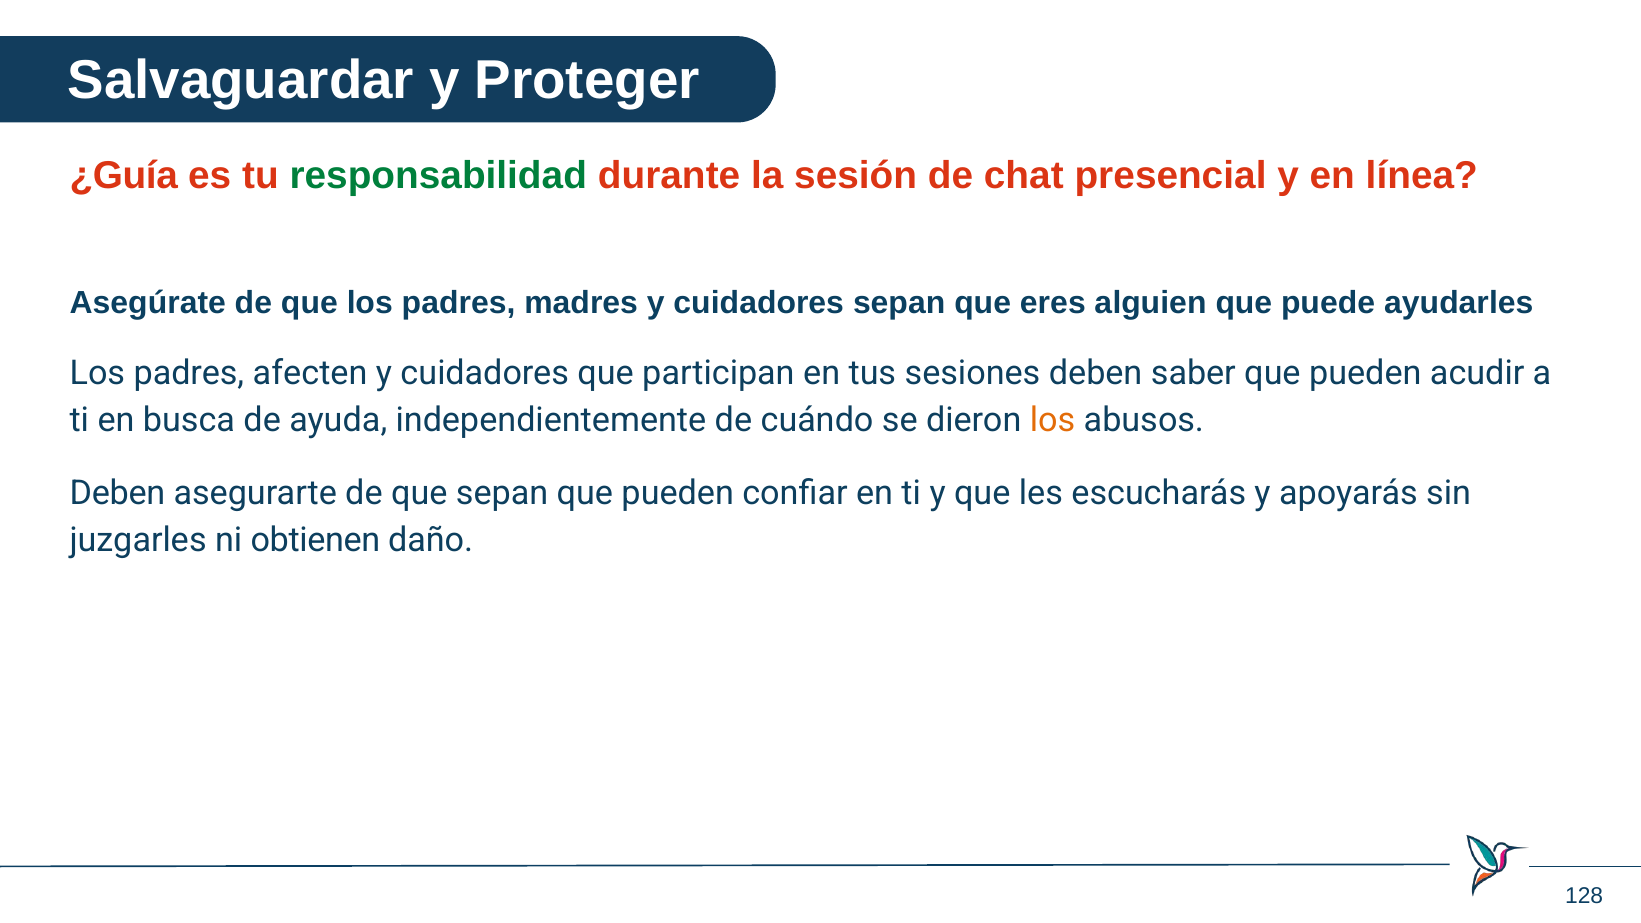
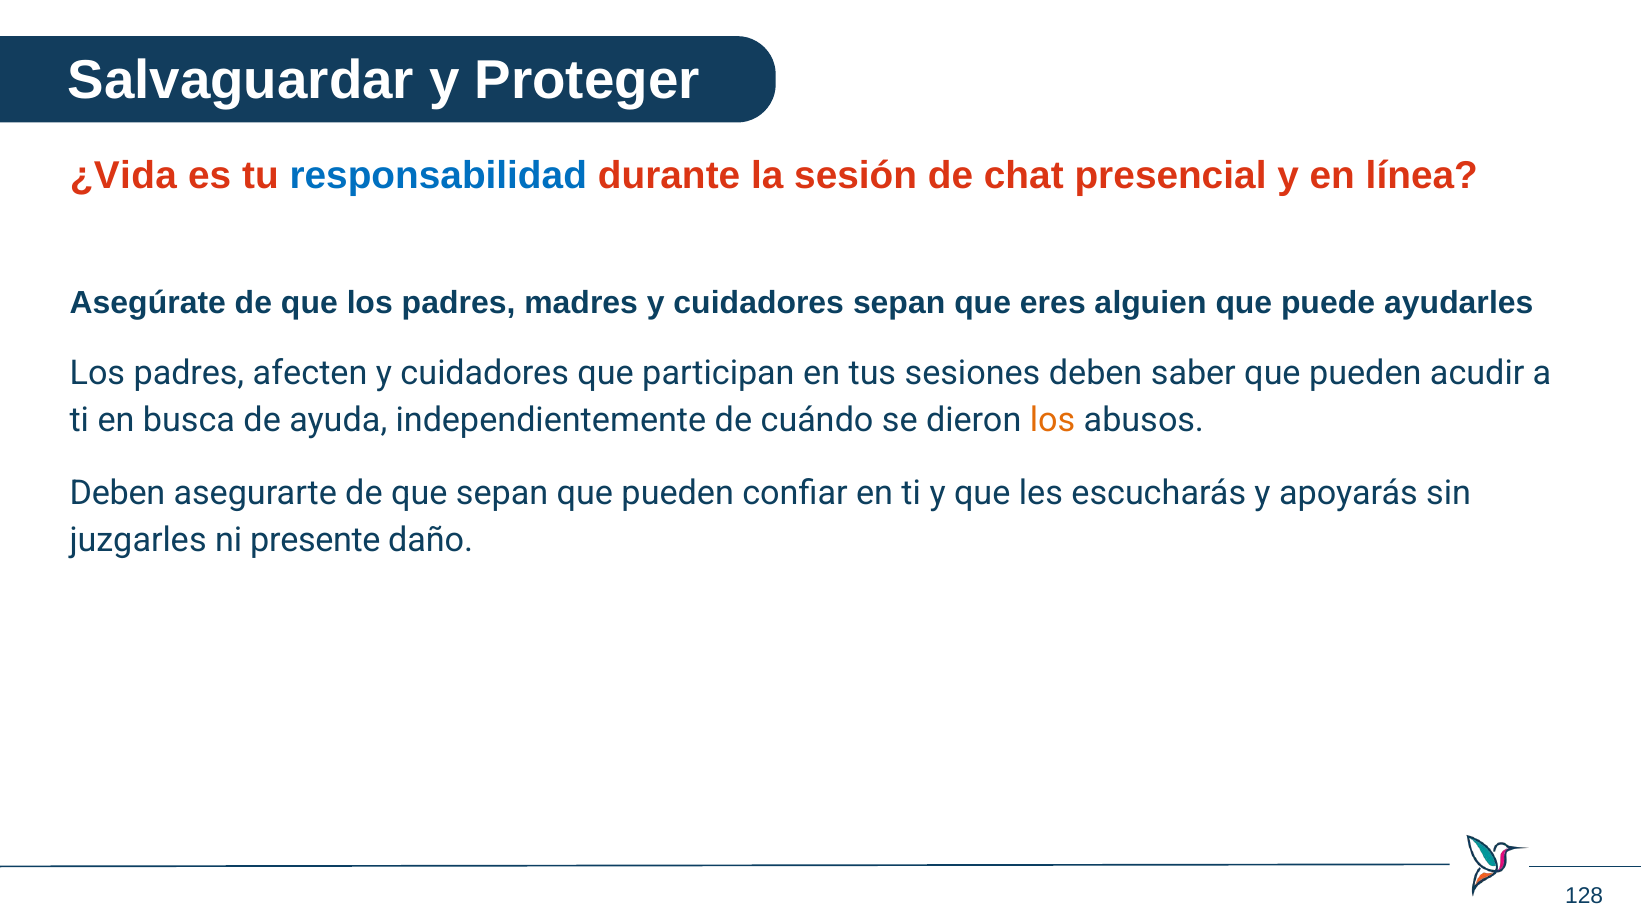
¿Guía: ¿Guía -> ¿Vida
responsabilidad colour: green -> blue
obtienen: obtienen -> presente
